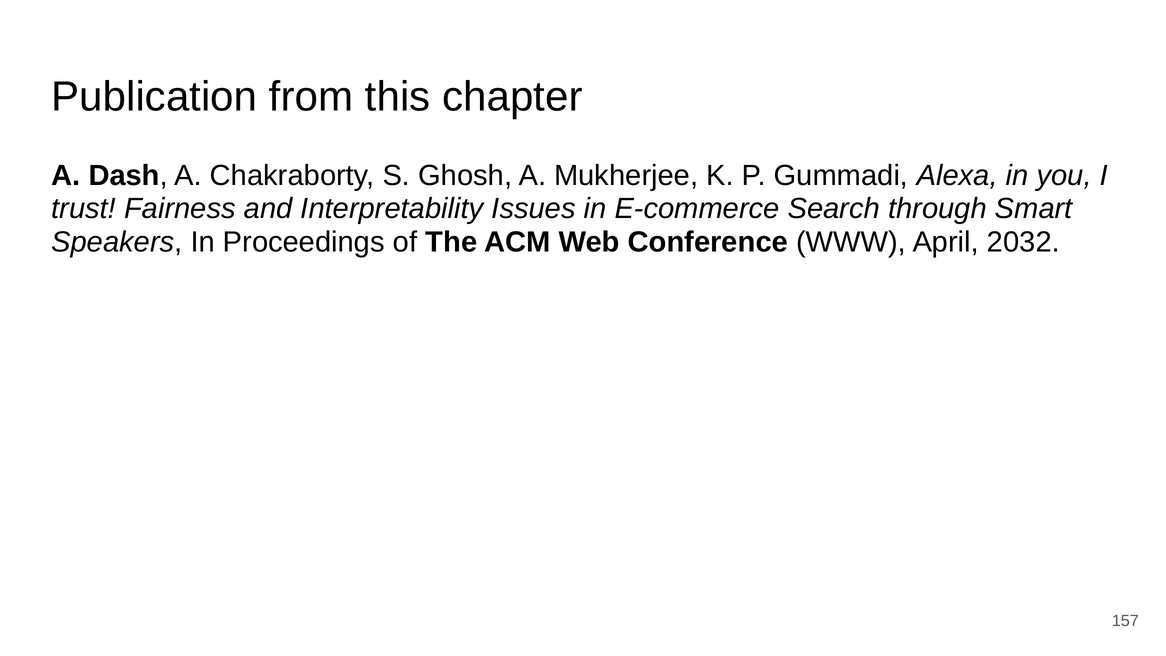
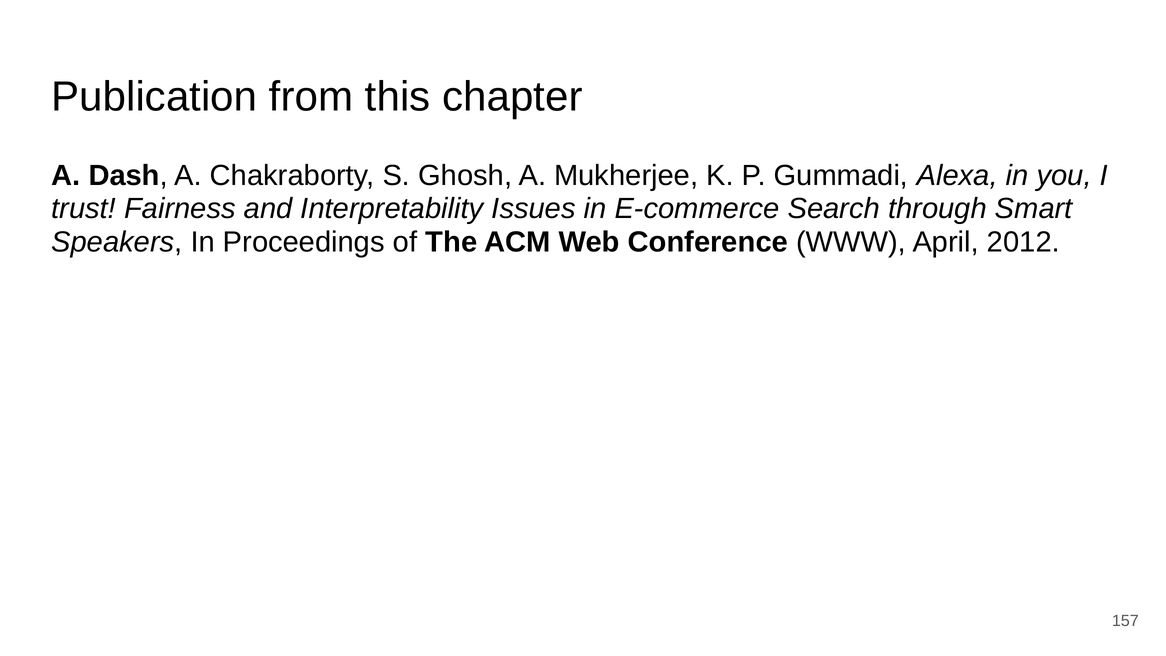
2032: 2032 -> 2012
